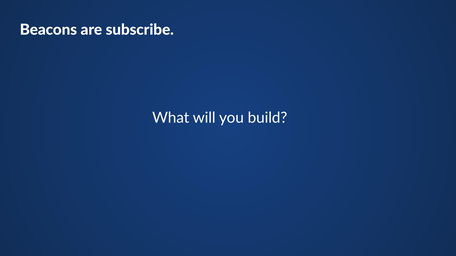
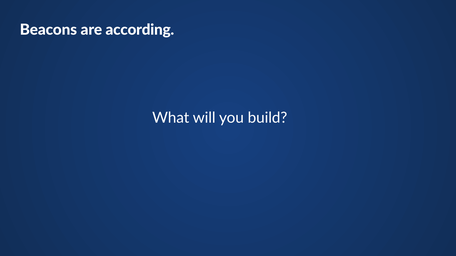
subscribe: subscribe -> according
